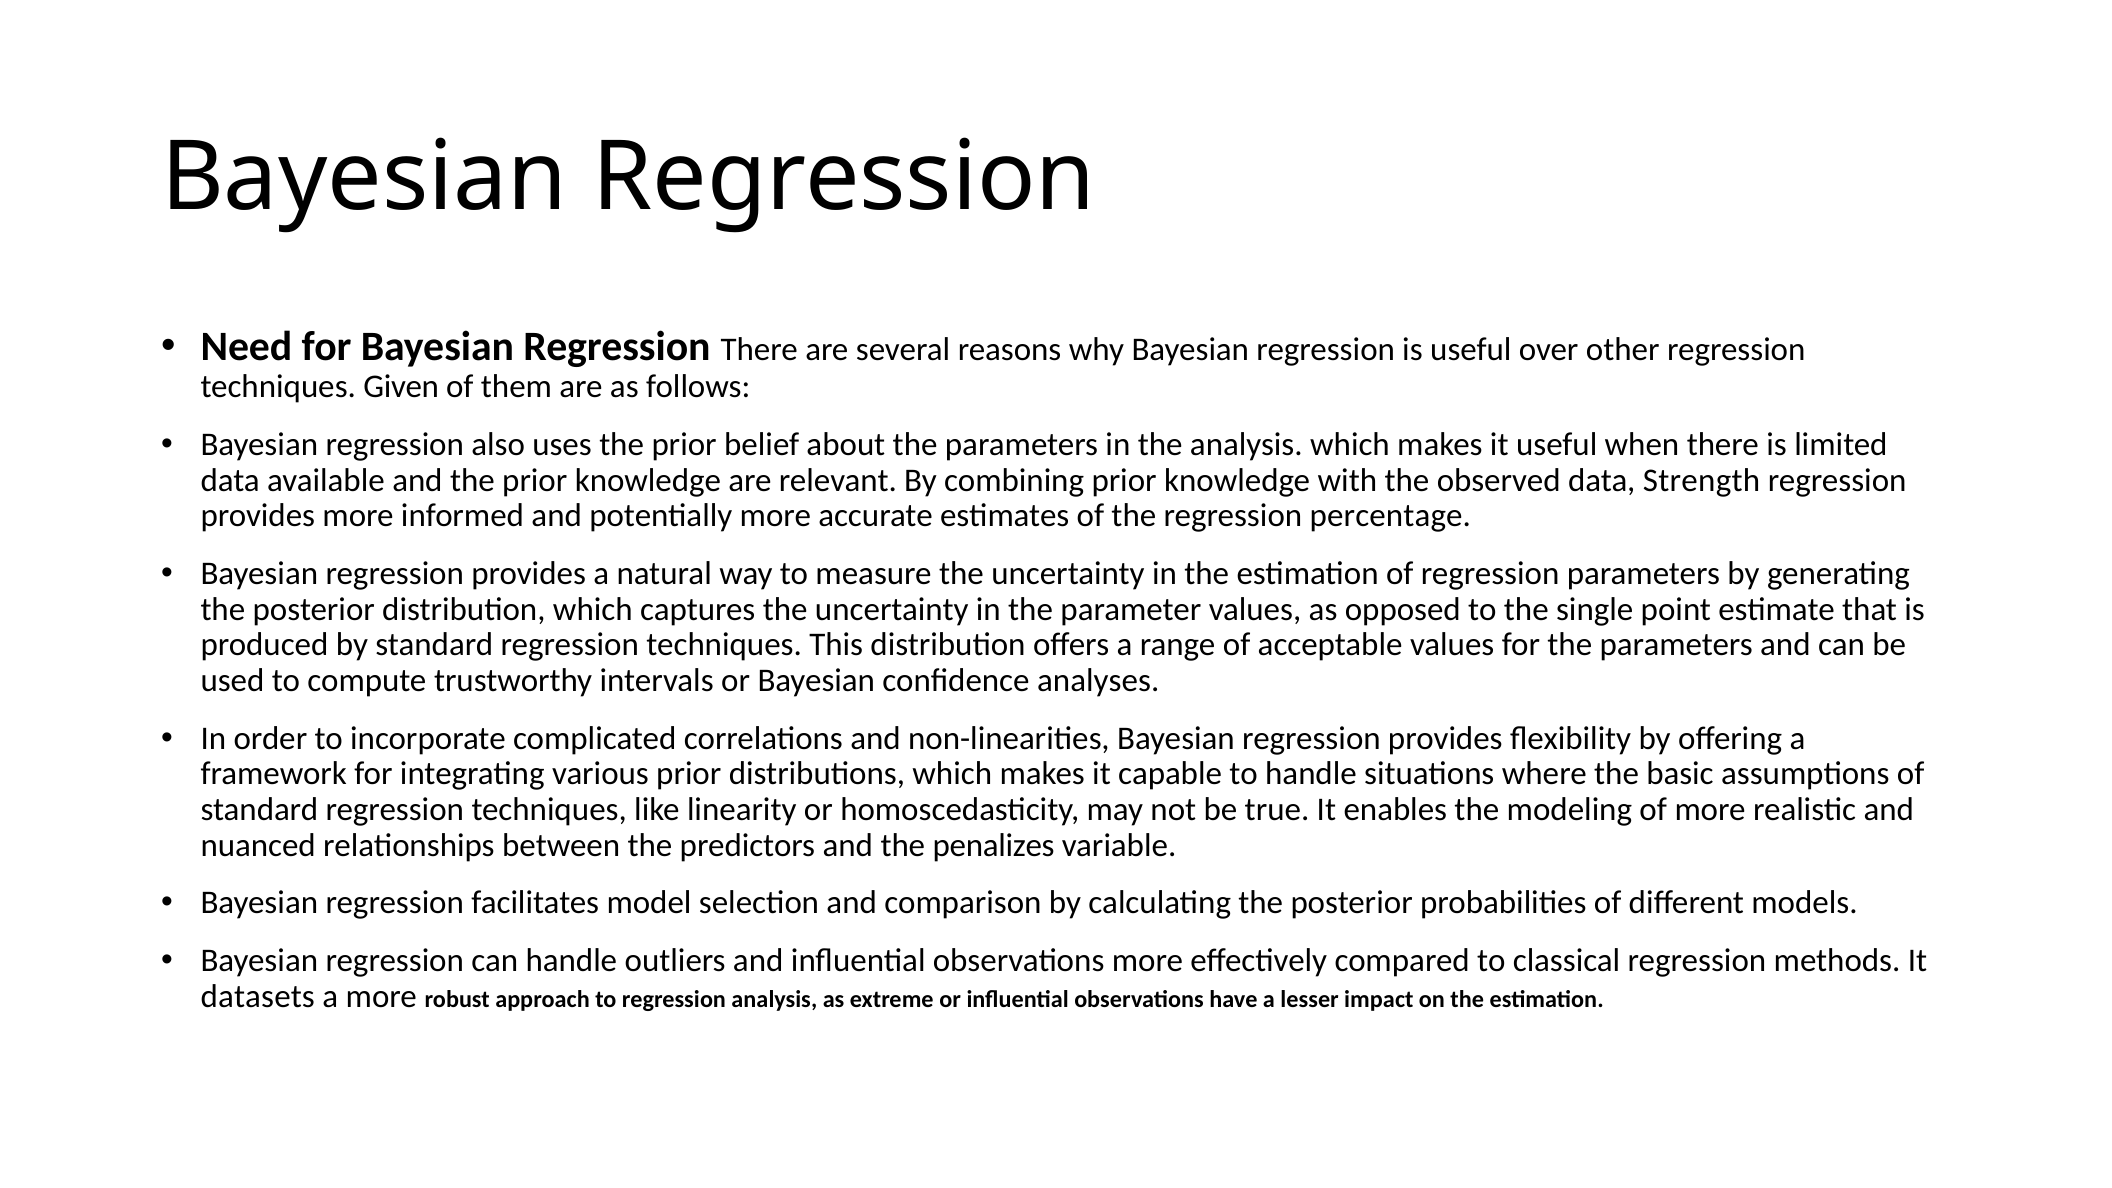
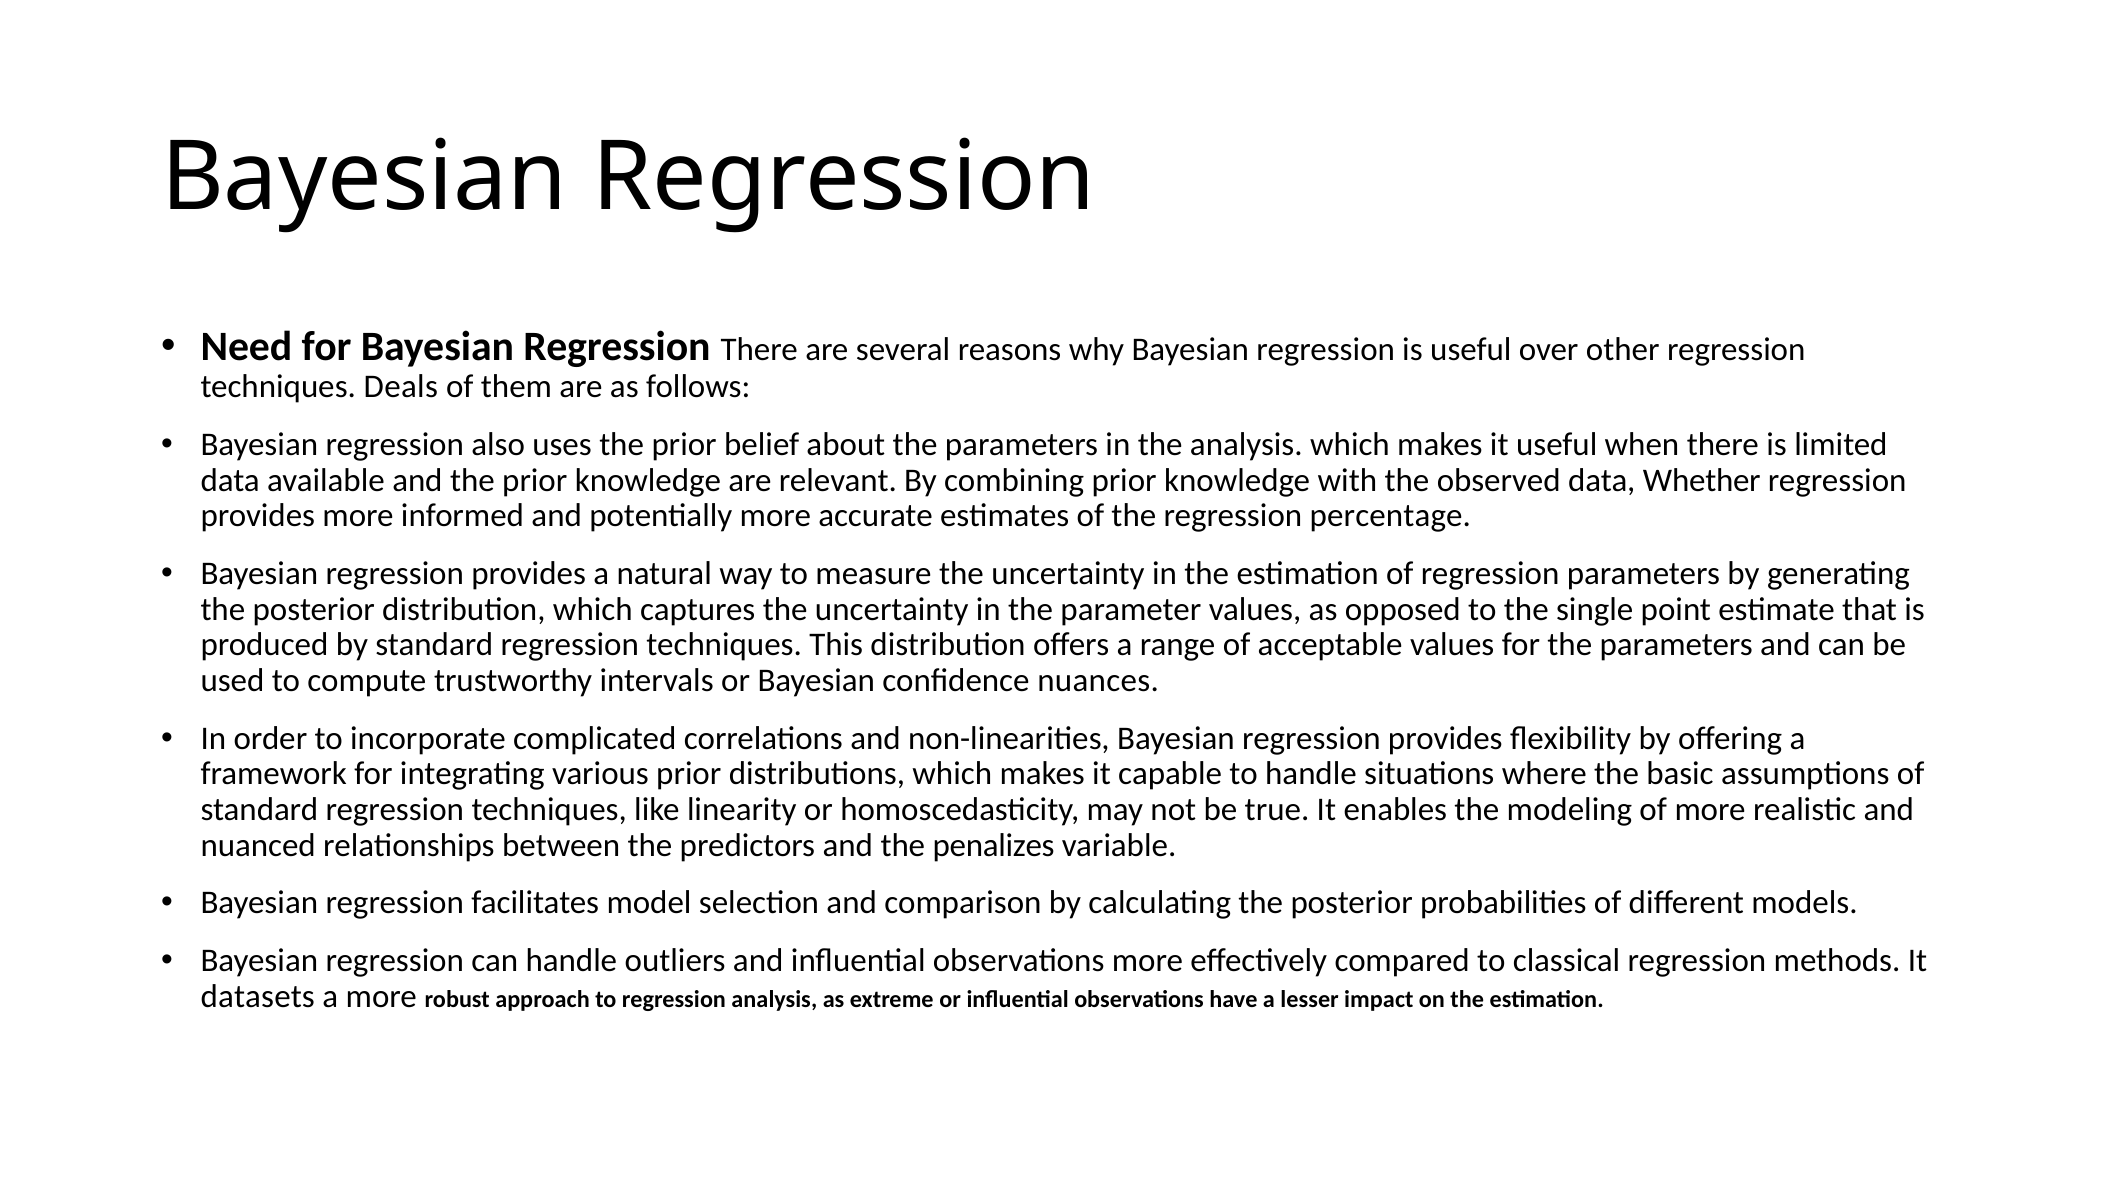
Given: Given -> Deals
Strength: Strength -> Whether
analyses: analyses -> nuances
